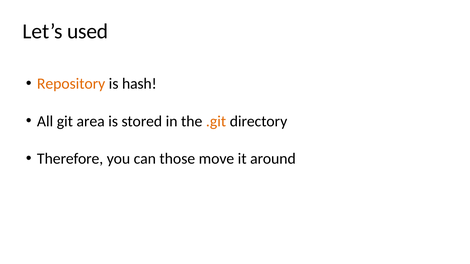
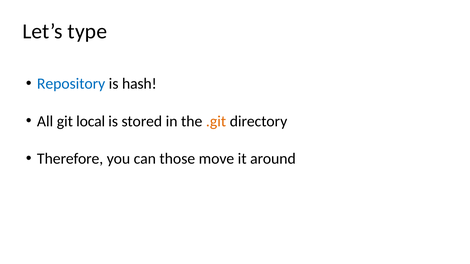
used: used -> type
Repository colour: orange -> blue
area: area -> local
